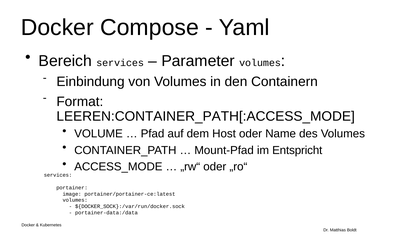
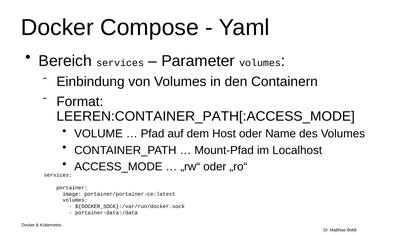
Entspricht: Entspricht -> Localhost
